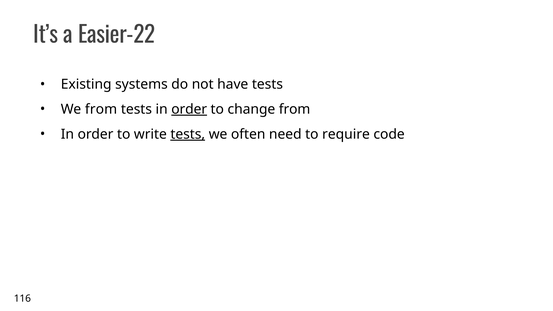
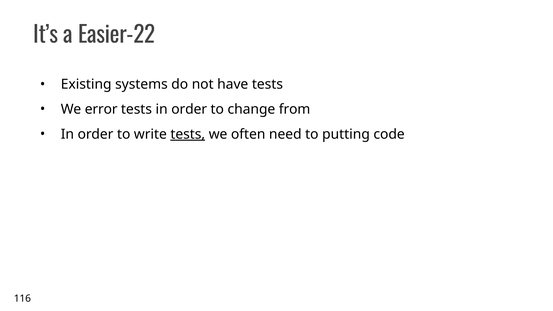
We from: from -> error
order at (189, 109) underline: present -> none
require: require -> putting
